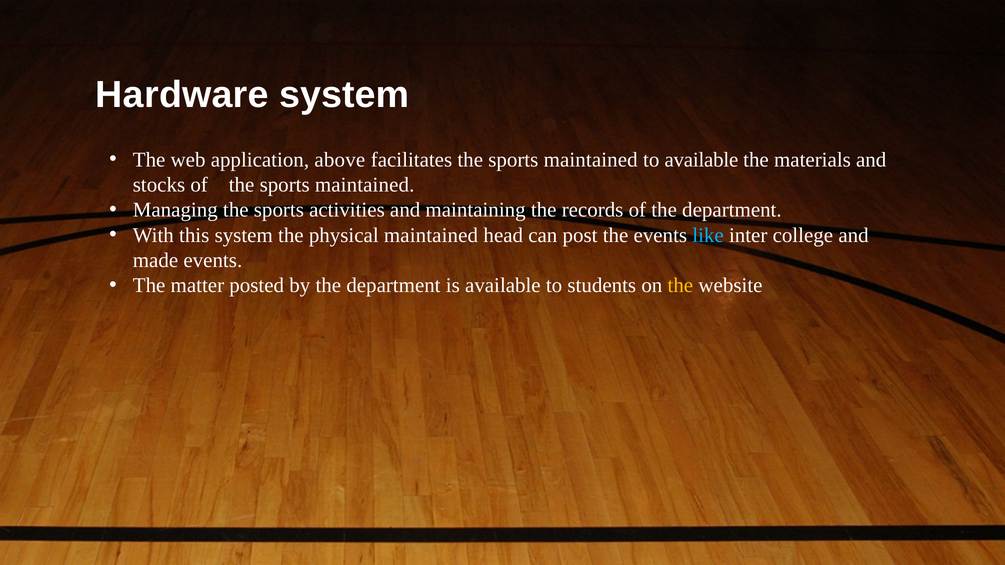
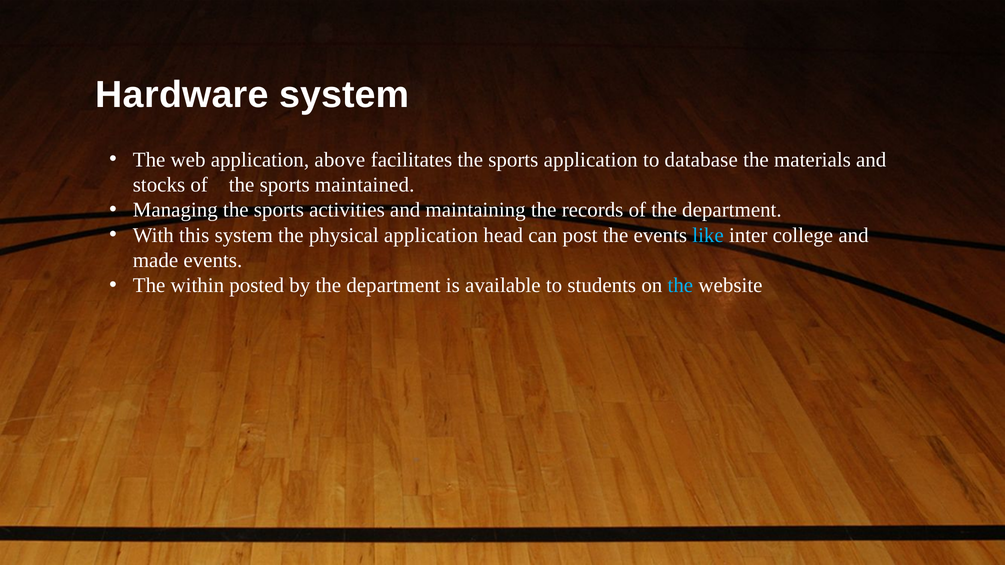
facilitates the sports maintained: maintained -> application
to available: available -> database
physical maintained: maintained -> application
matter: matter -> within
the at (680, 286) colour: yellow -> light blue
